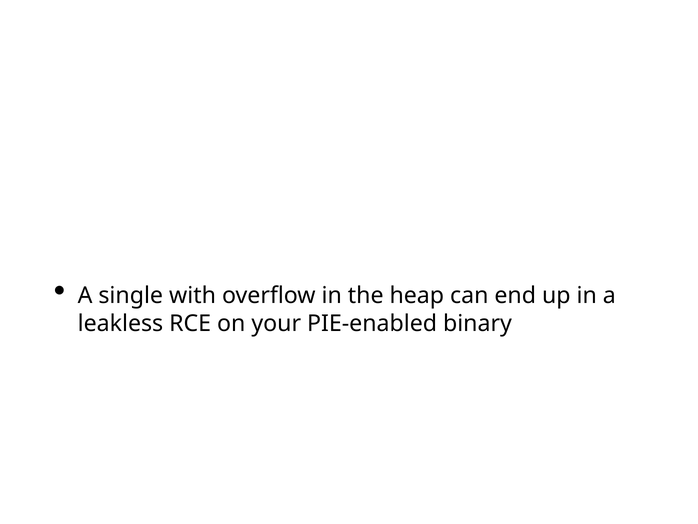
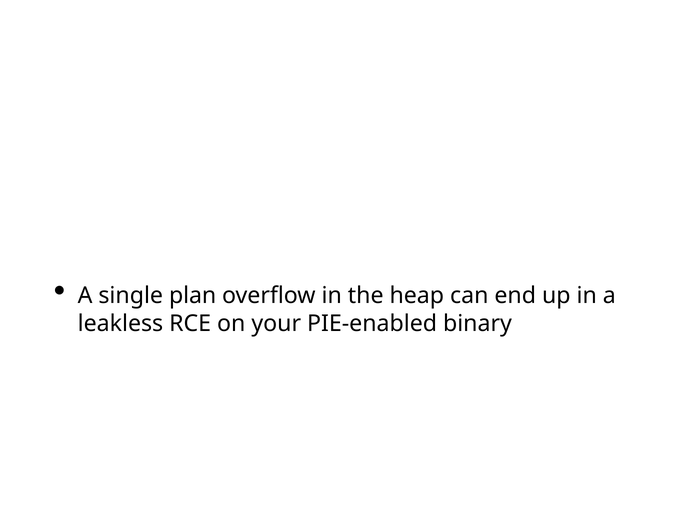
with: with -> plan
